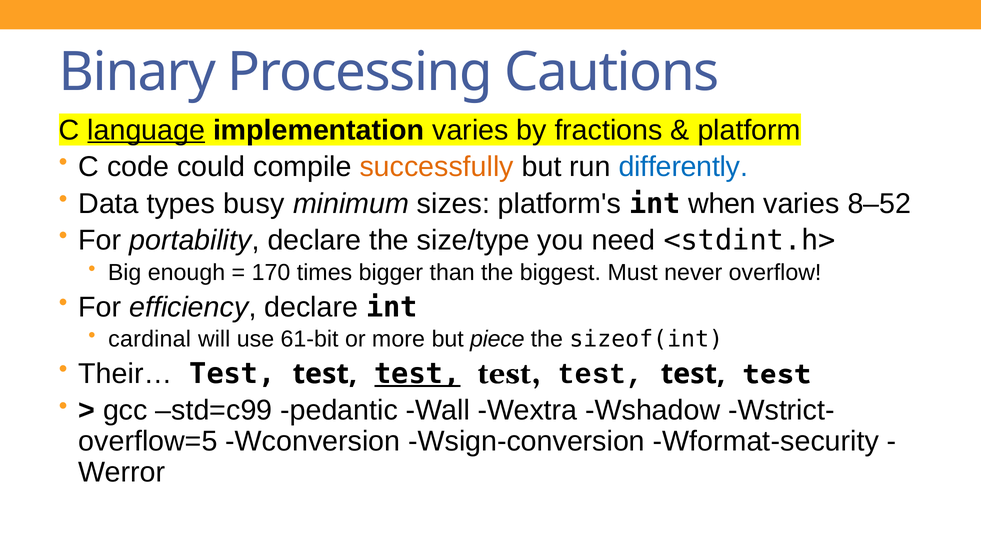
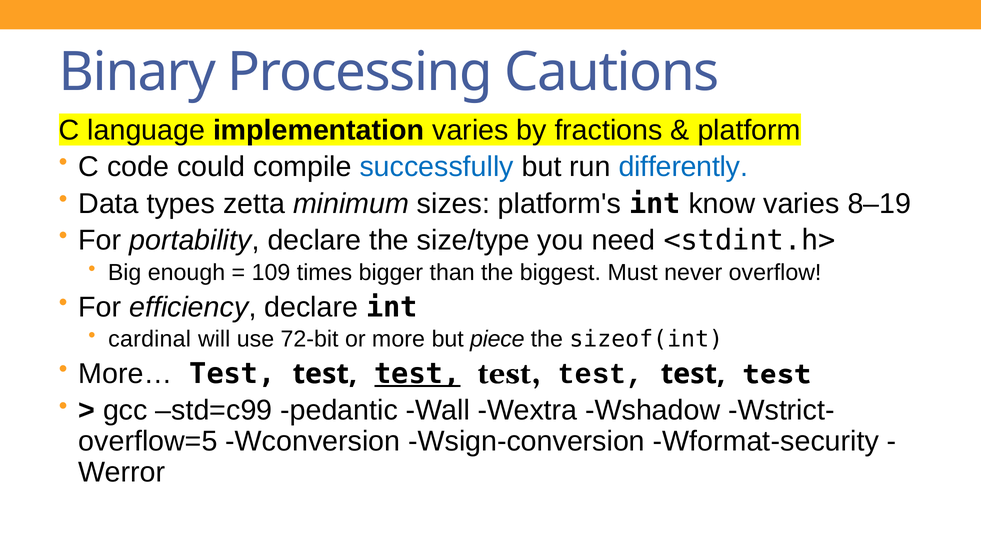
language underline: present -> none
successfully colour: orange -> blue
busy: busy -> zetta
when: when -> know
8–52: 8–52 -> 8–19
170: 170 -> 109
61-bit: 61-bit -> 72-bit
Their…: Their… -> More…
